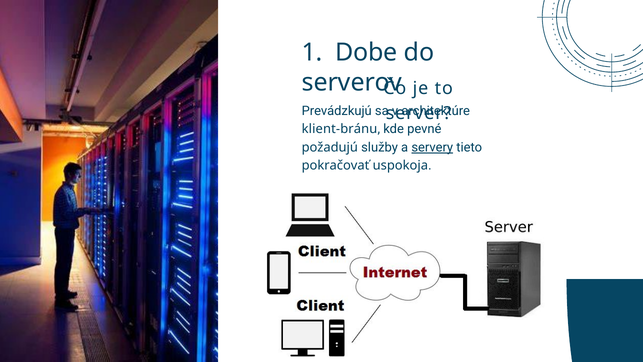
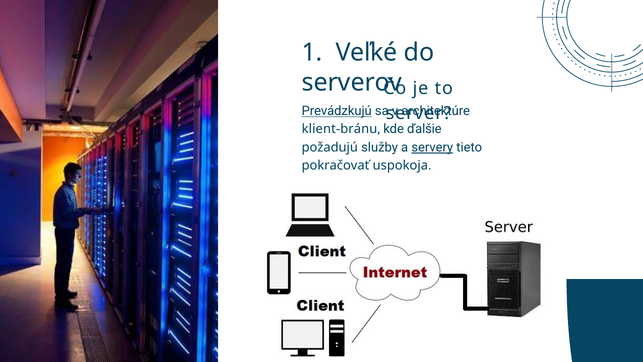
Dobe: Dobe -> Veľké
Prevádzkujú underline: none -> present
pevné: pevné -> ďalšie
